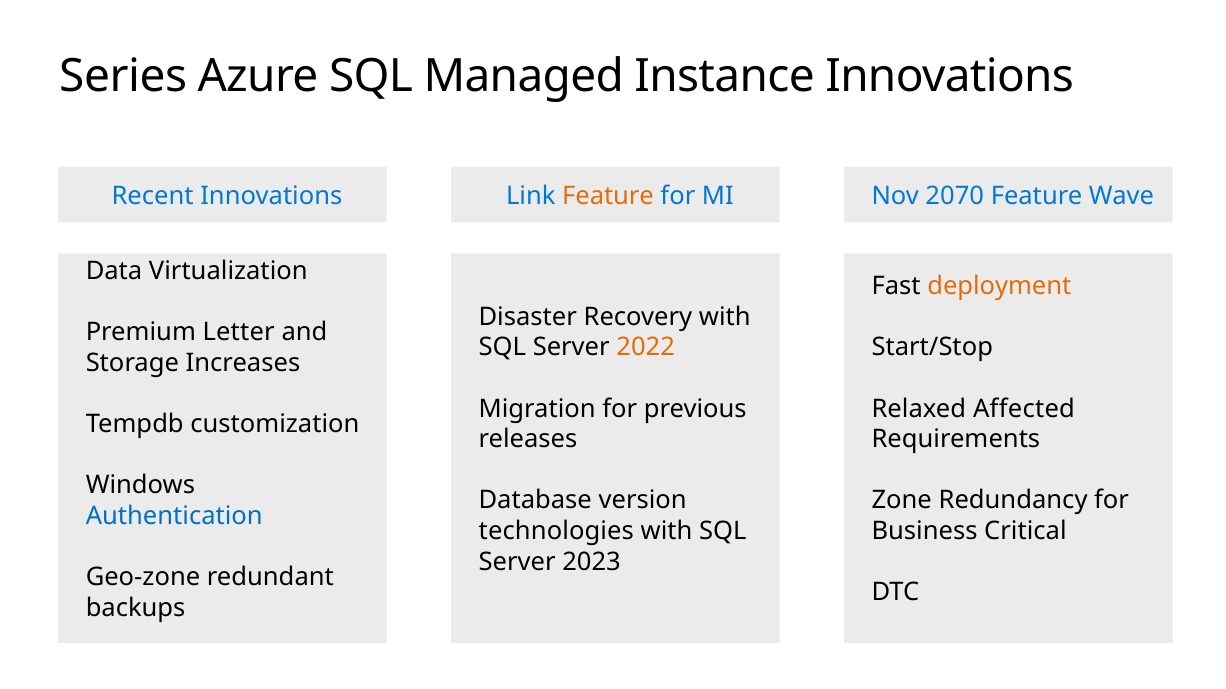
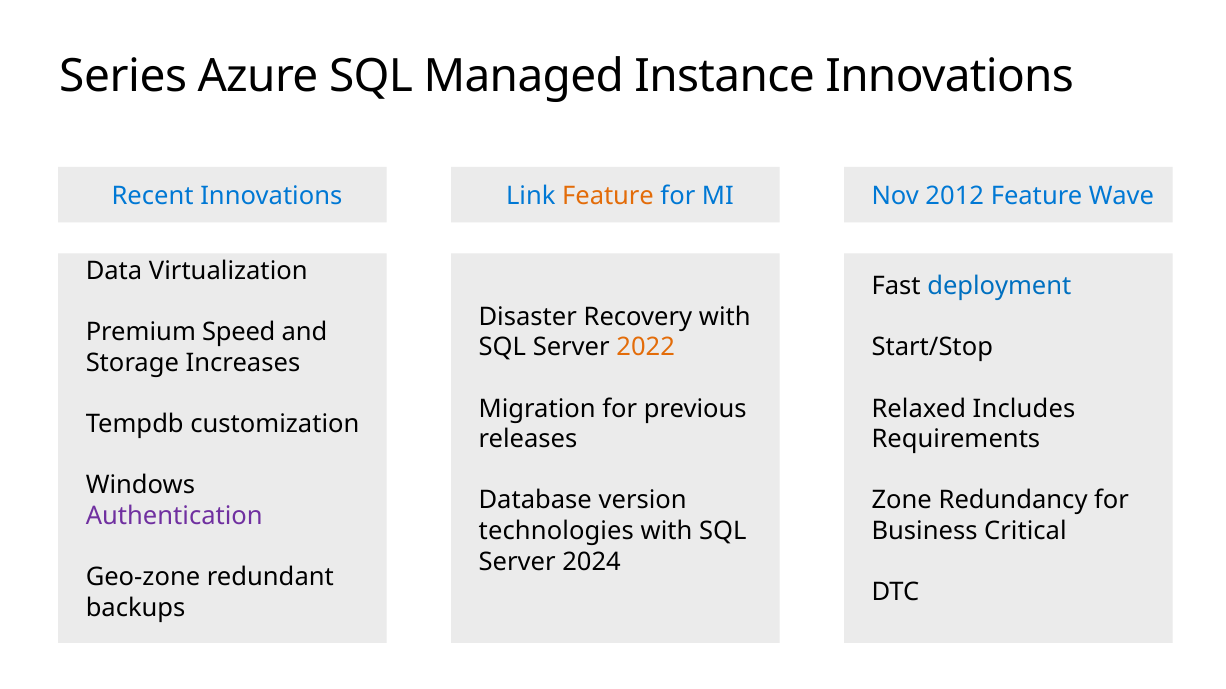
2070: 2070 -> 2012
deployment colour: orange -> blue
Letter: Letter -> Speed
Affected: Affected -> Includes
Authentication colour: blue -> purple
2023: 2023 -> 2024
